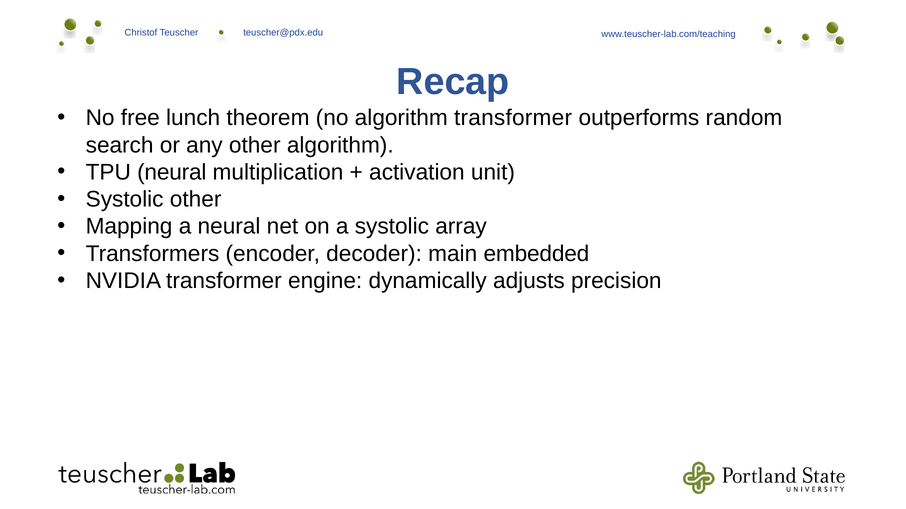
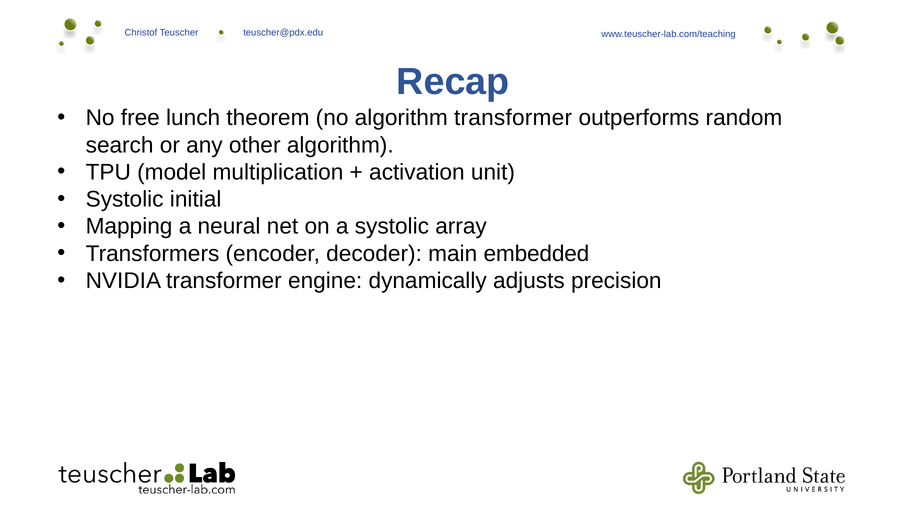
TPU neural: neural -> model
Systolic other: other -> initial
